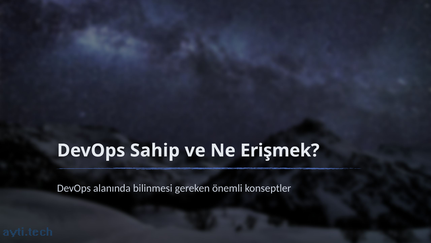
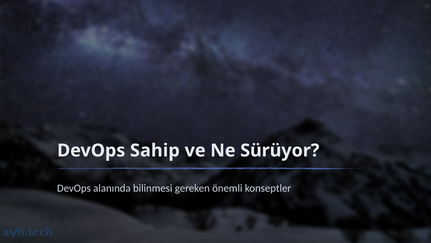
Erişmek: Erişmek -> Sürüyor
